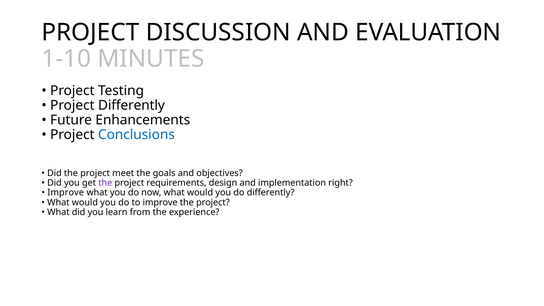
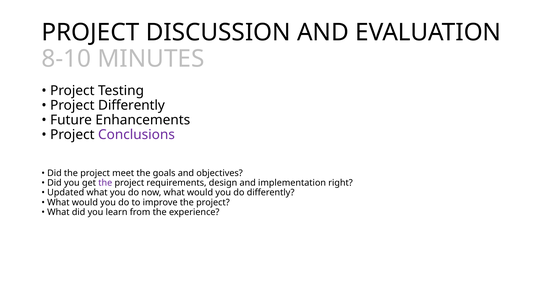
1-10: 1-10 -> 8-10
Conclusions colour: blue -> purple
Improve at (66, 193): Improve -> Updated
